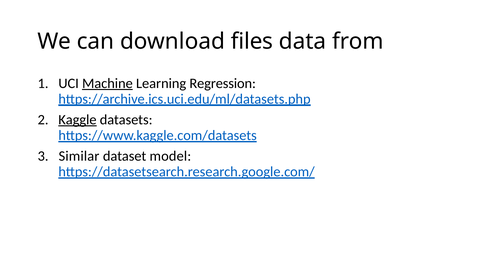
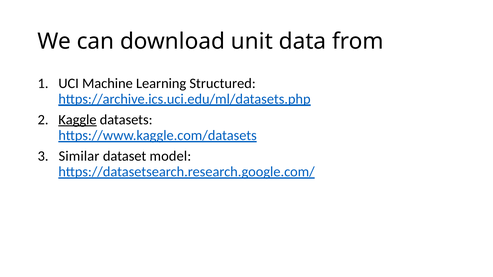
files: files -> unit
Machine underline: present -> none
Regression: Regression -> Structured
